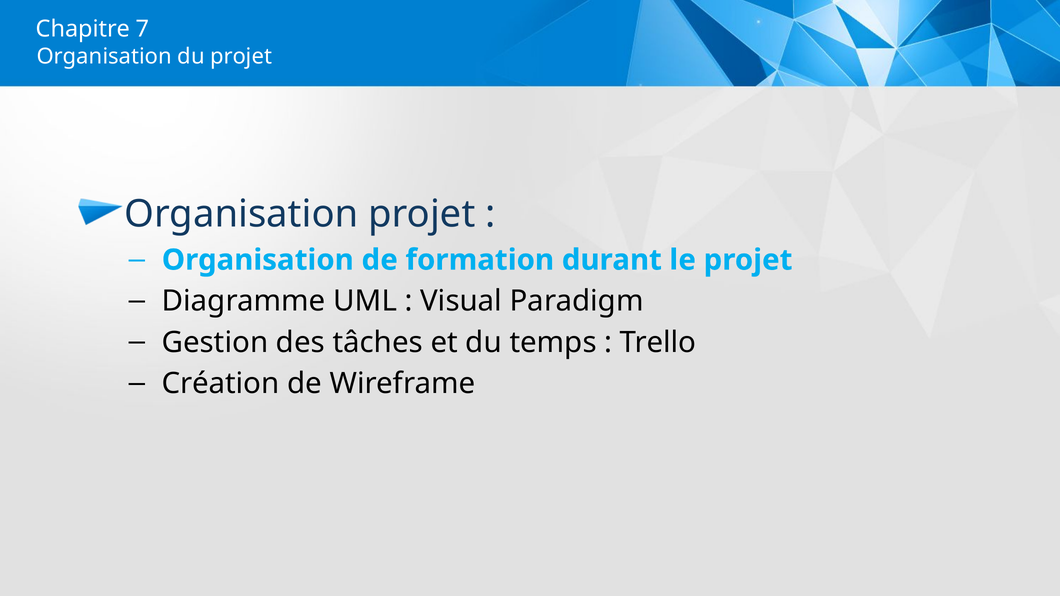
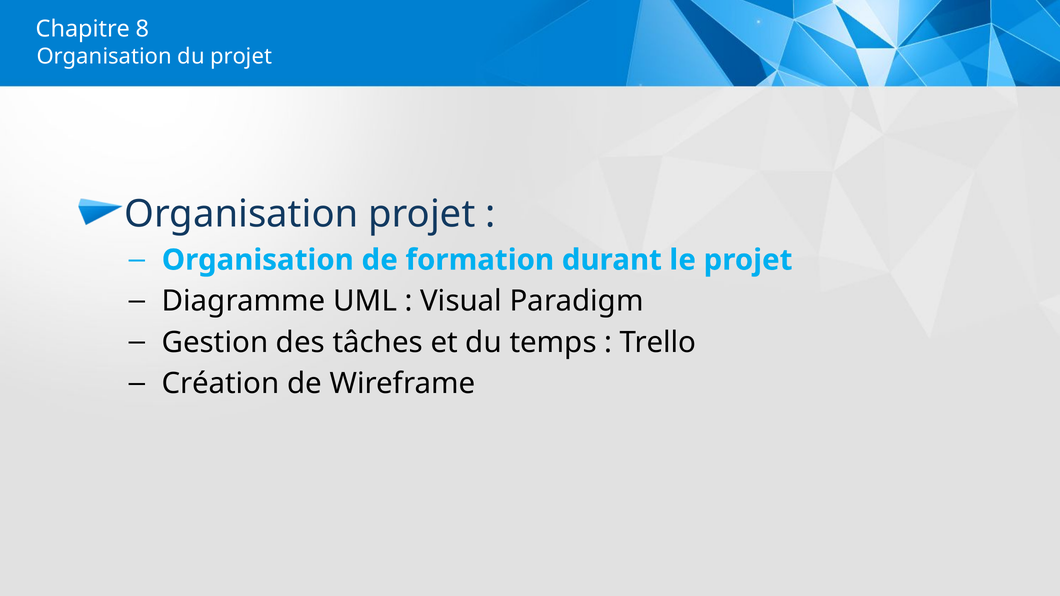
7: 7 -> 8
